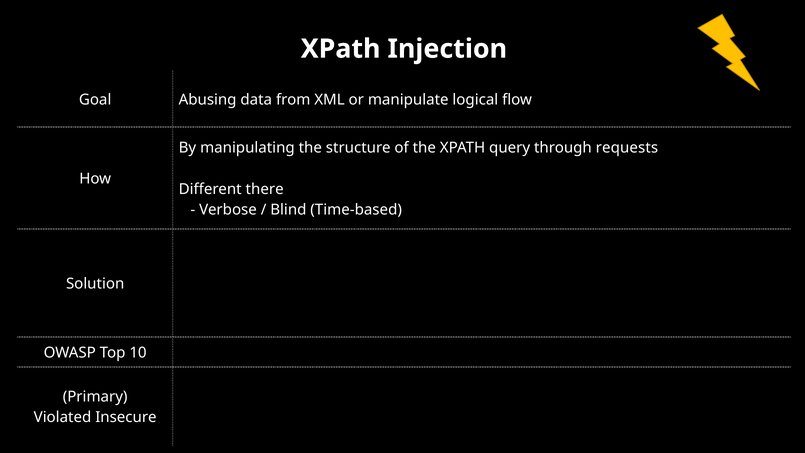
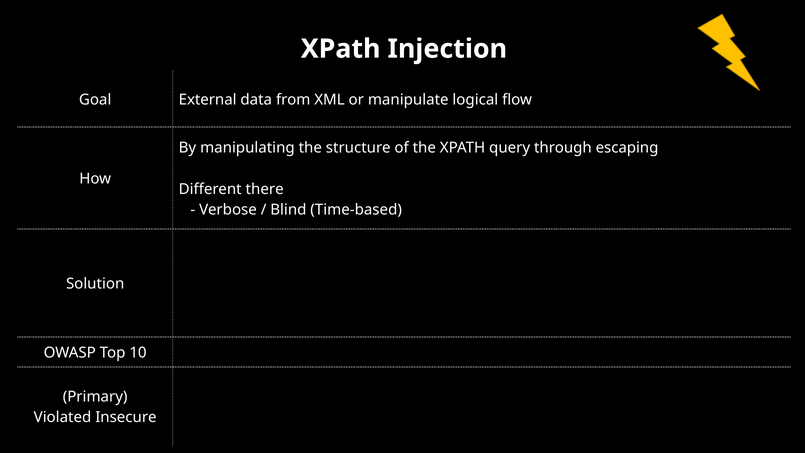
Abusing: Abusing -> External
requests: requests -> escaping
